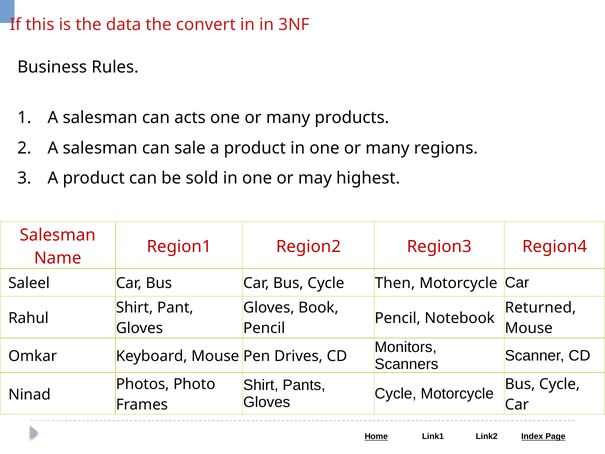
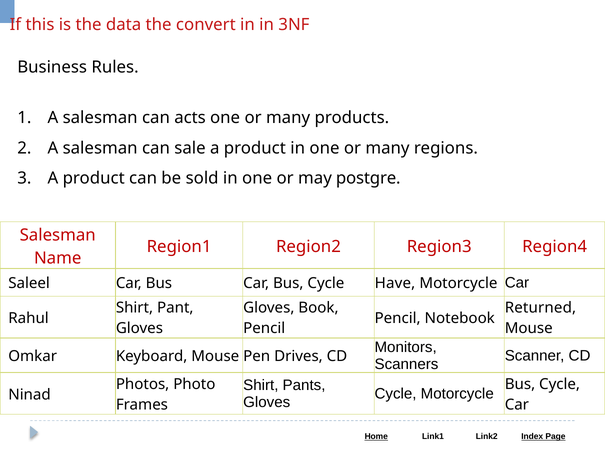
highest: highest -> postgre
Then: Then -> Have
